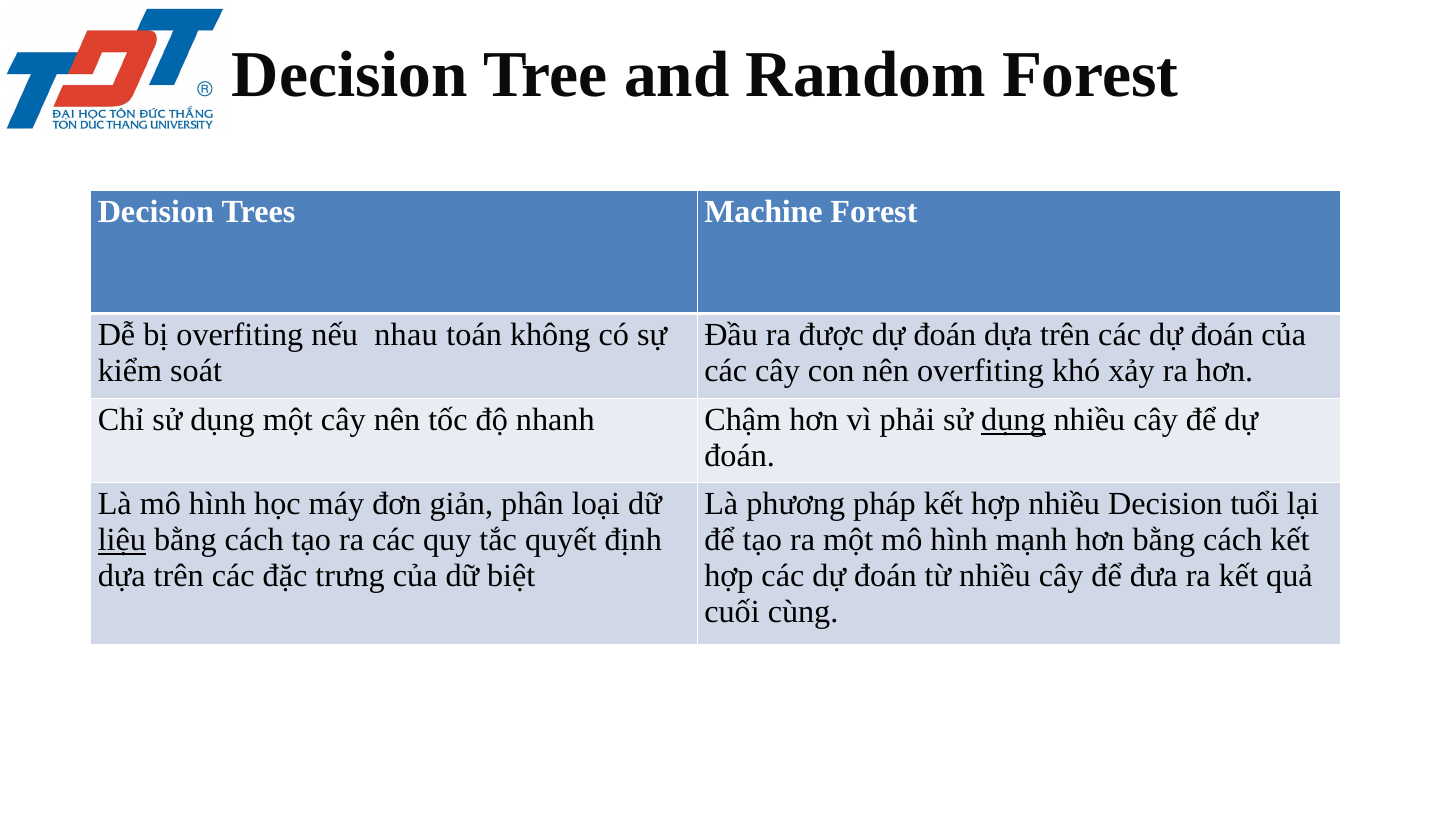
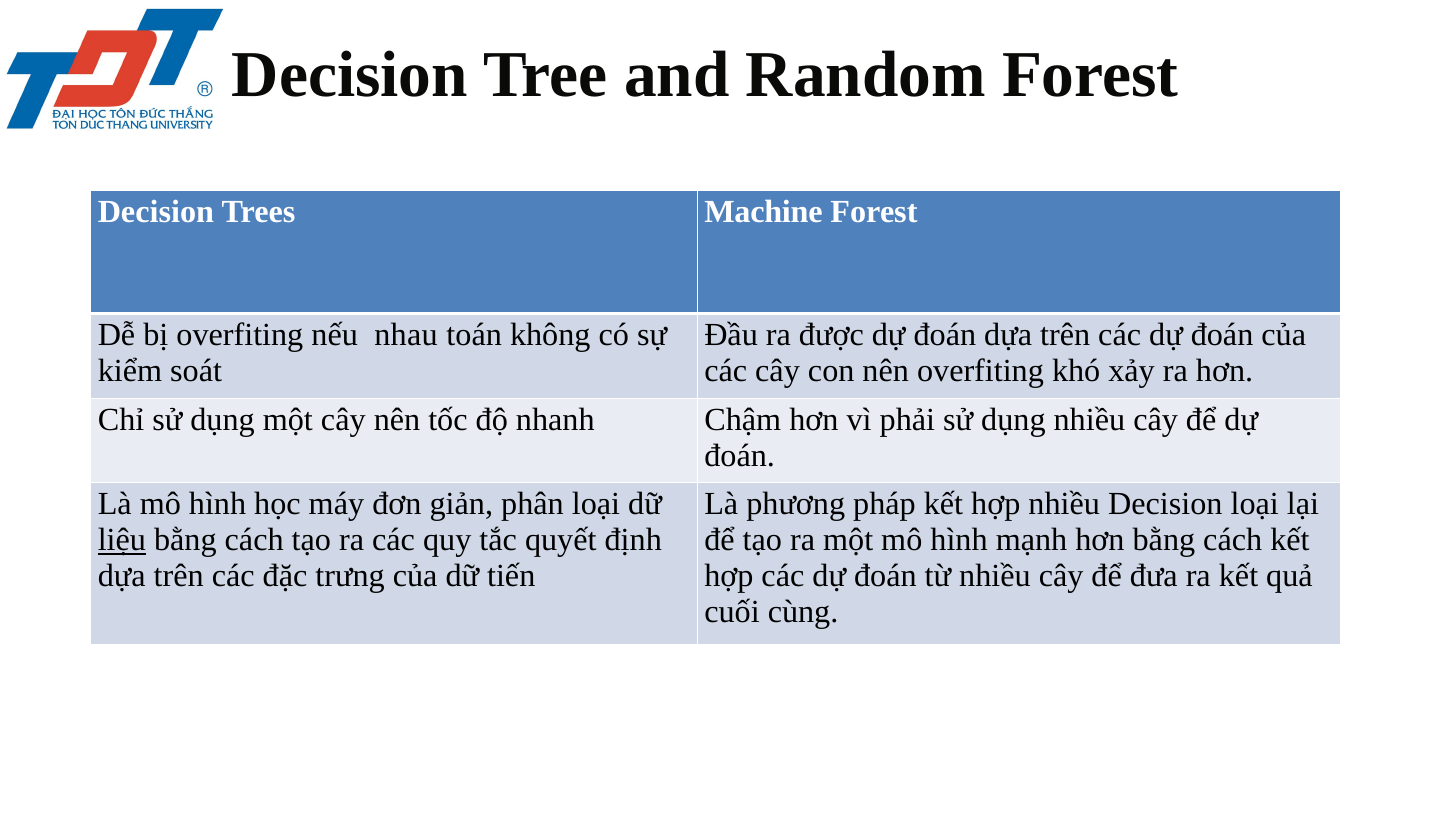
dụng at (1013, 420) underline: present -> none
Decision tuổi: tuổi -> loại
biệt: biệt -> tiến
